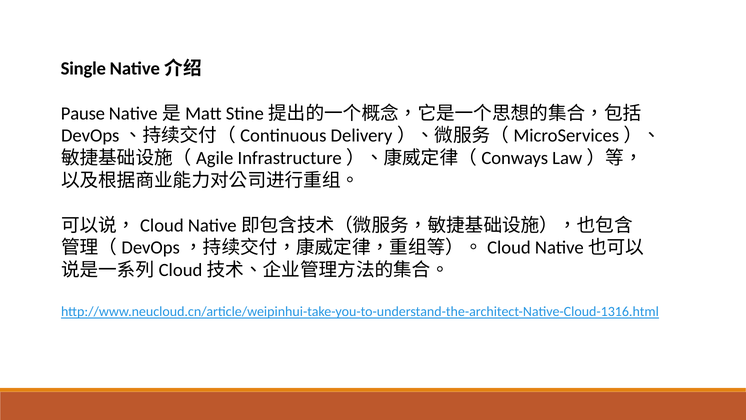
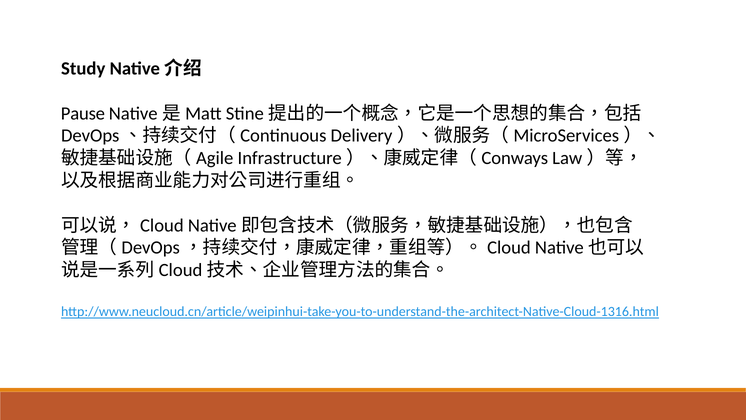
Single: Single -> Study
